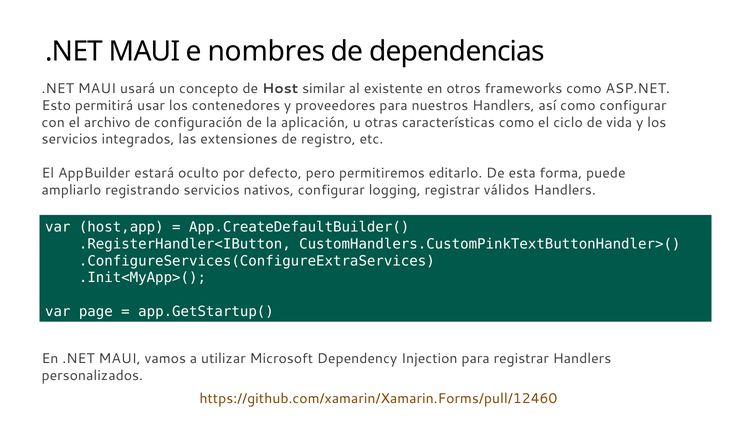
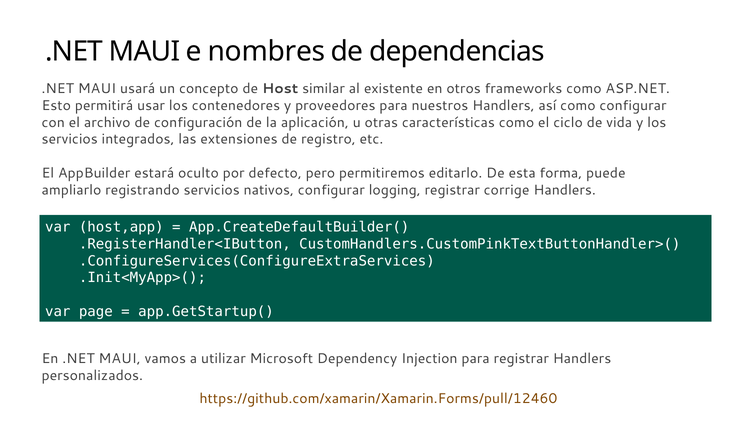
válidos: válidos -> corrige
